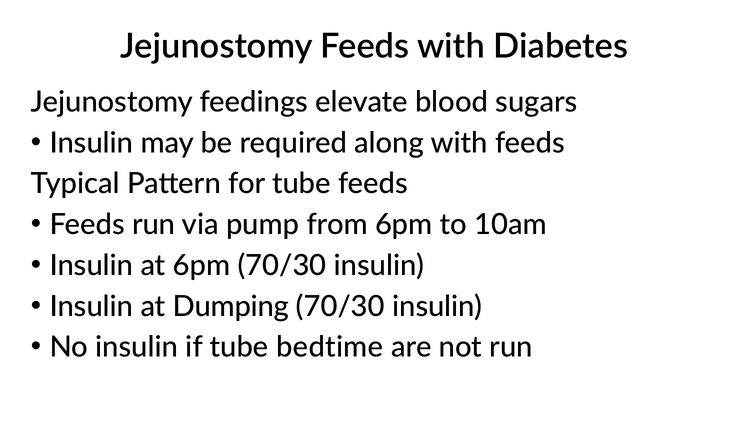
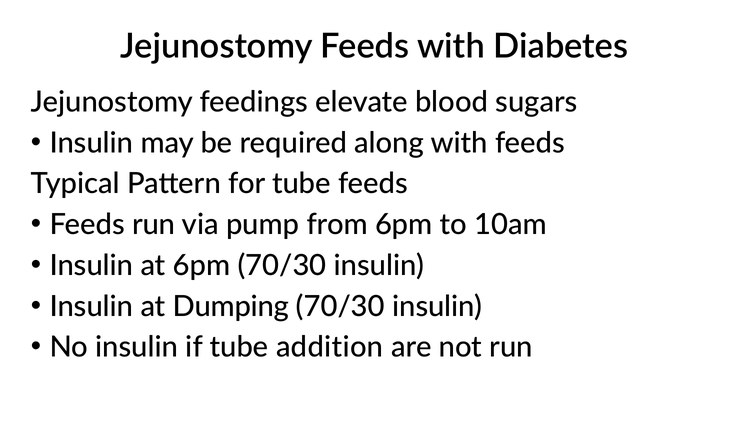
bedtime: bedtime -> addition
